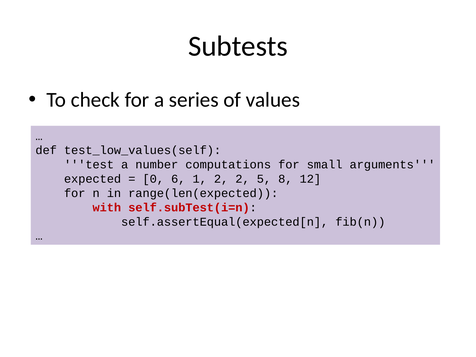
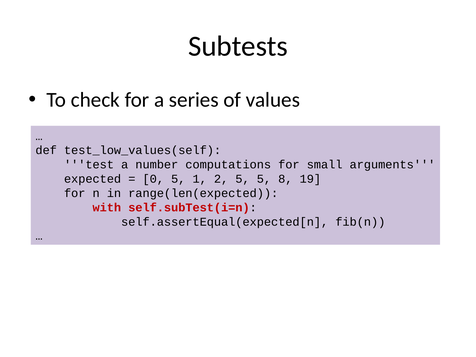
0 6: 6 -> 5
2 2: 2 -> 5
12: 12 -> 19
